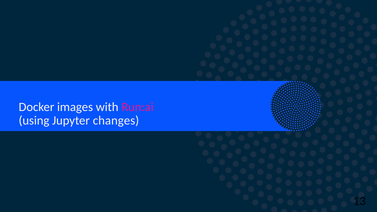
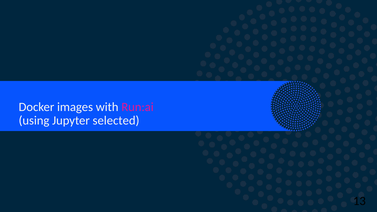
changes: changes -> selected
